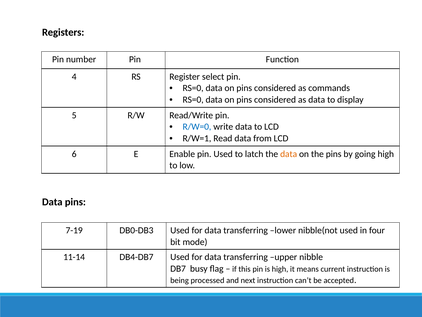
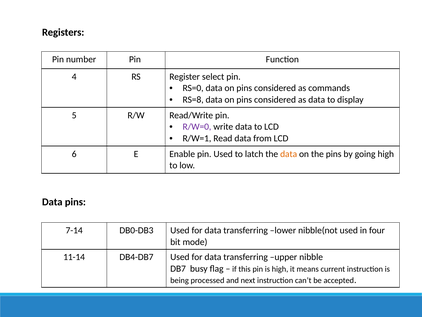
RS=0 at (193, 99): RS=0 -> RS=8
R/W=0 colour: blue -> purple
7-19: 7-19 -> 7-14
